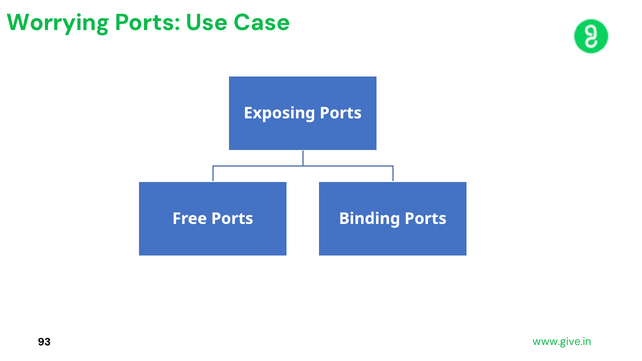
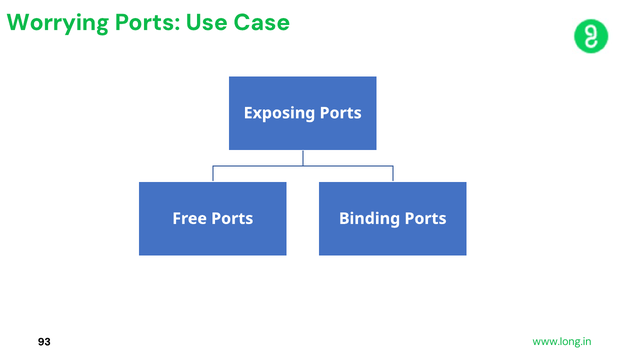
www.give.in: www.give.in -> www.long.in
